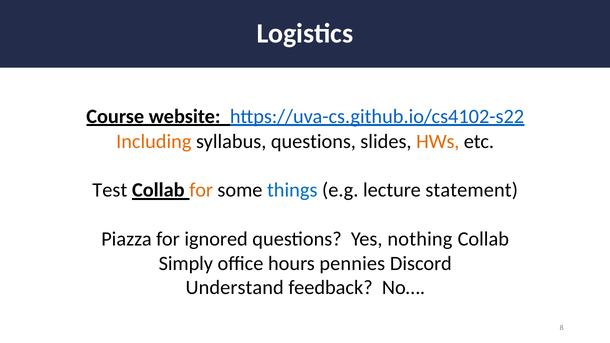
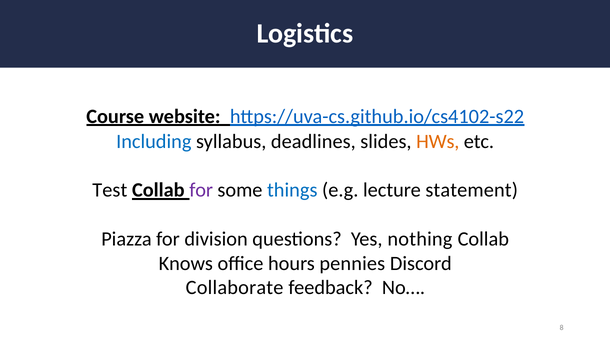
Including colour: orange -> blue
syllabus questions: questions -> deadlines
for at (201, 190) colour: orange -> purple
ignored: ignored -> division
Simply: Simply -> Knows
Understand: Understand -> Collaborate
